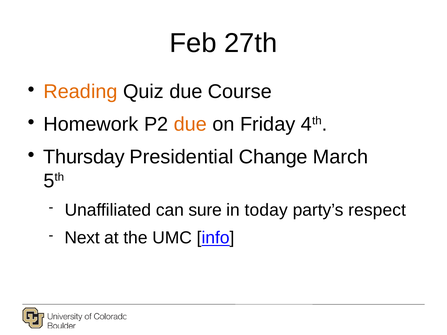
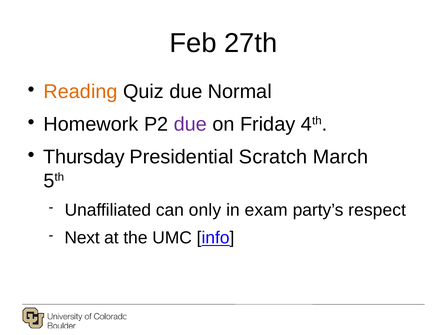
Course: Course -> Normal
due at (190, 124) colour: orange -> purple
Change: Change -> Scratch
sure: sure -> only
today: today -> exam
